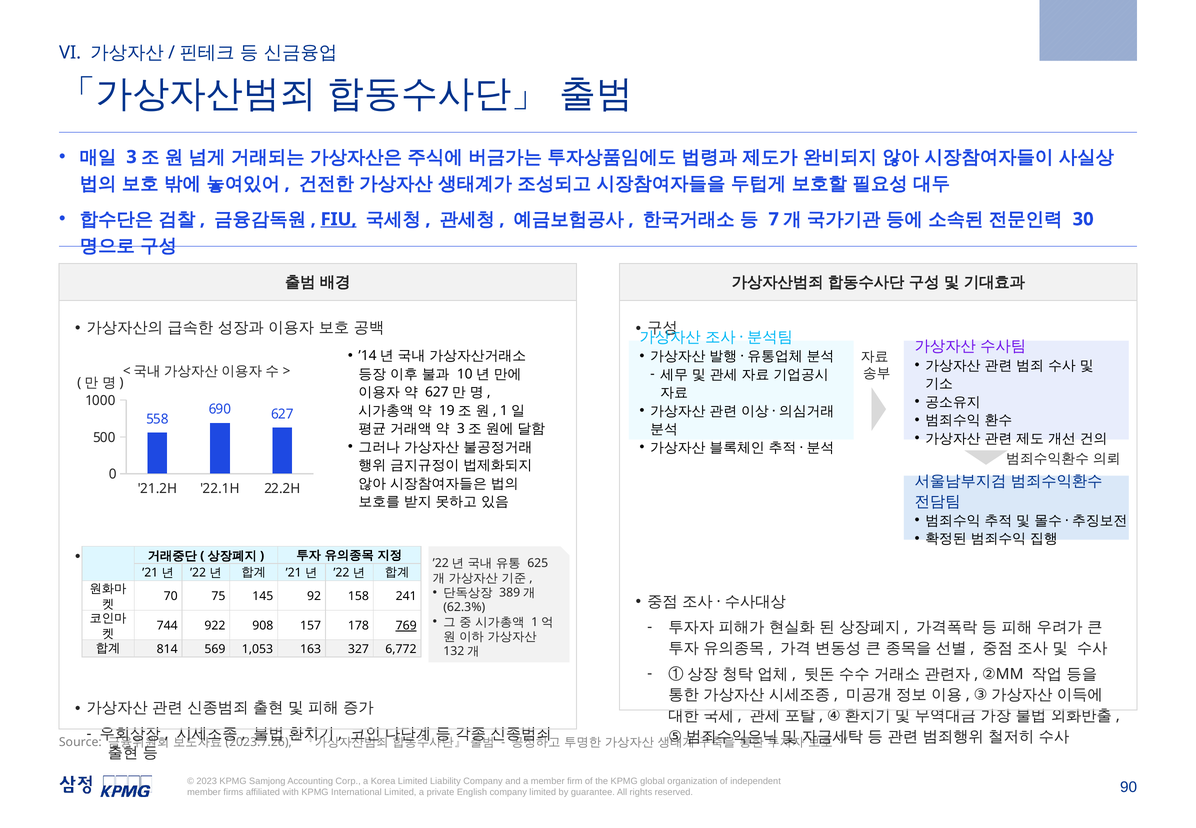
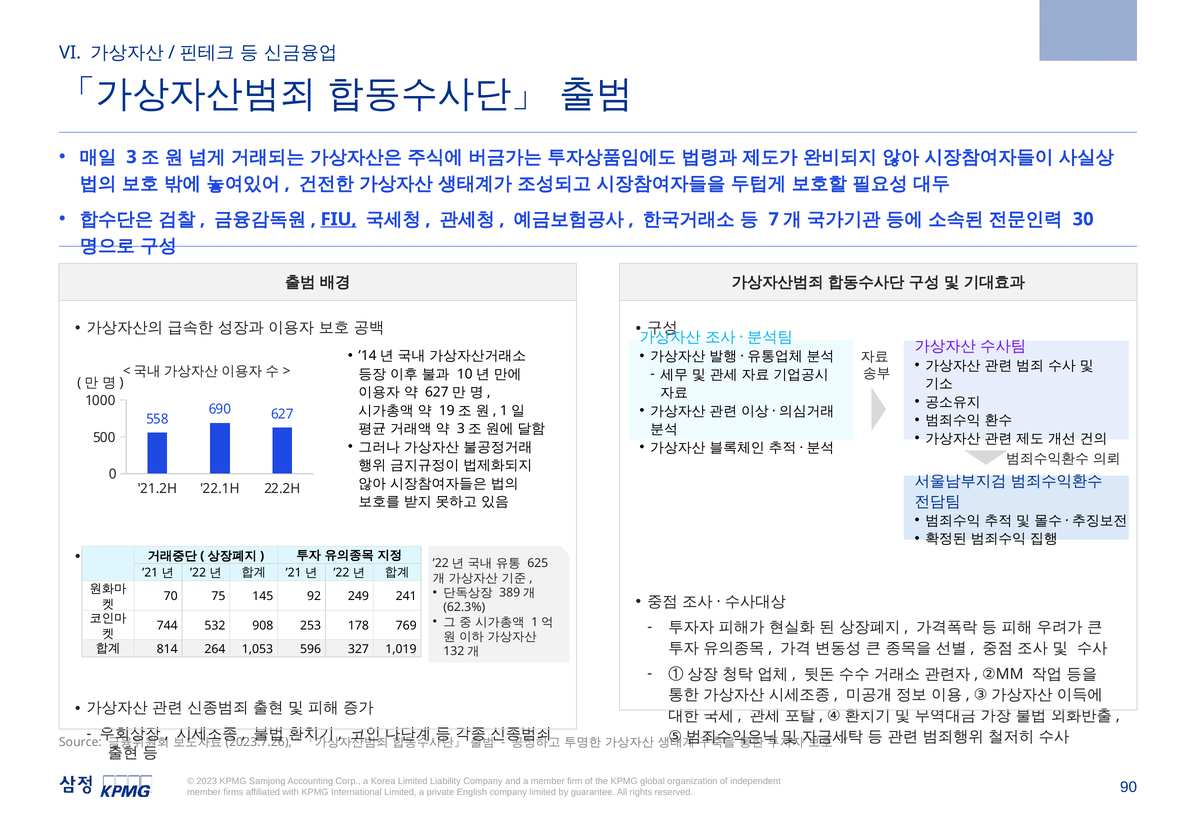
158: 158 -> 249
922: 922 -> 532
157: 157 -> 253
769 underline: present -> none
569: 569 -> 264
163: 163 -> 596
6,772: 6,772 -> 1,019
